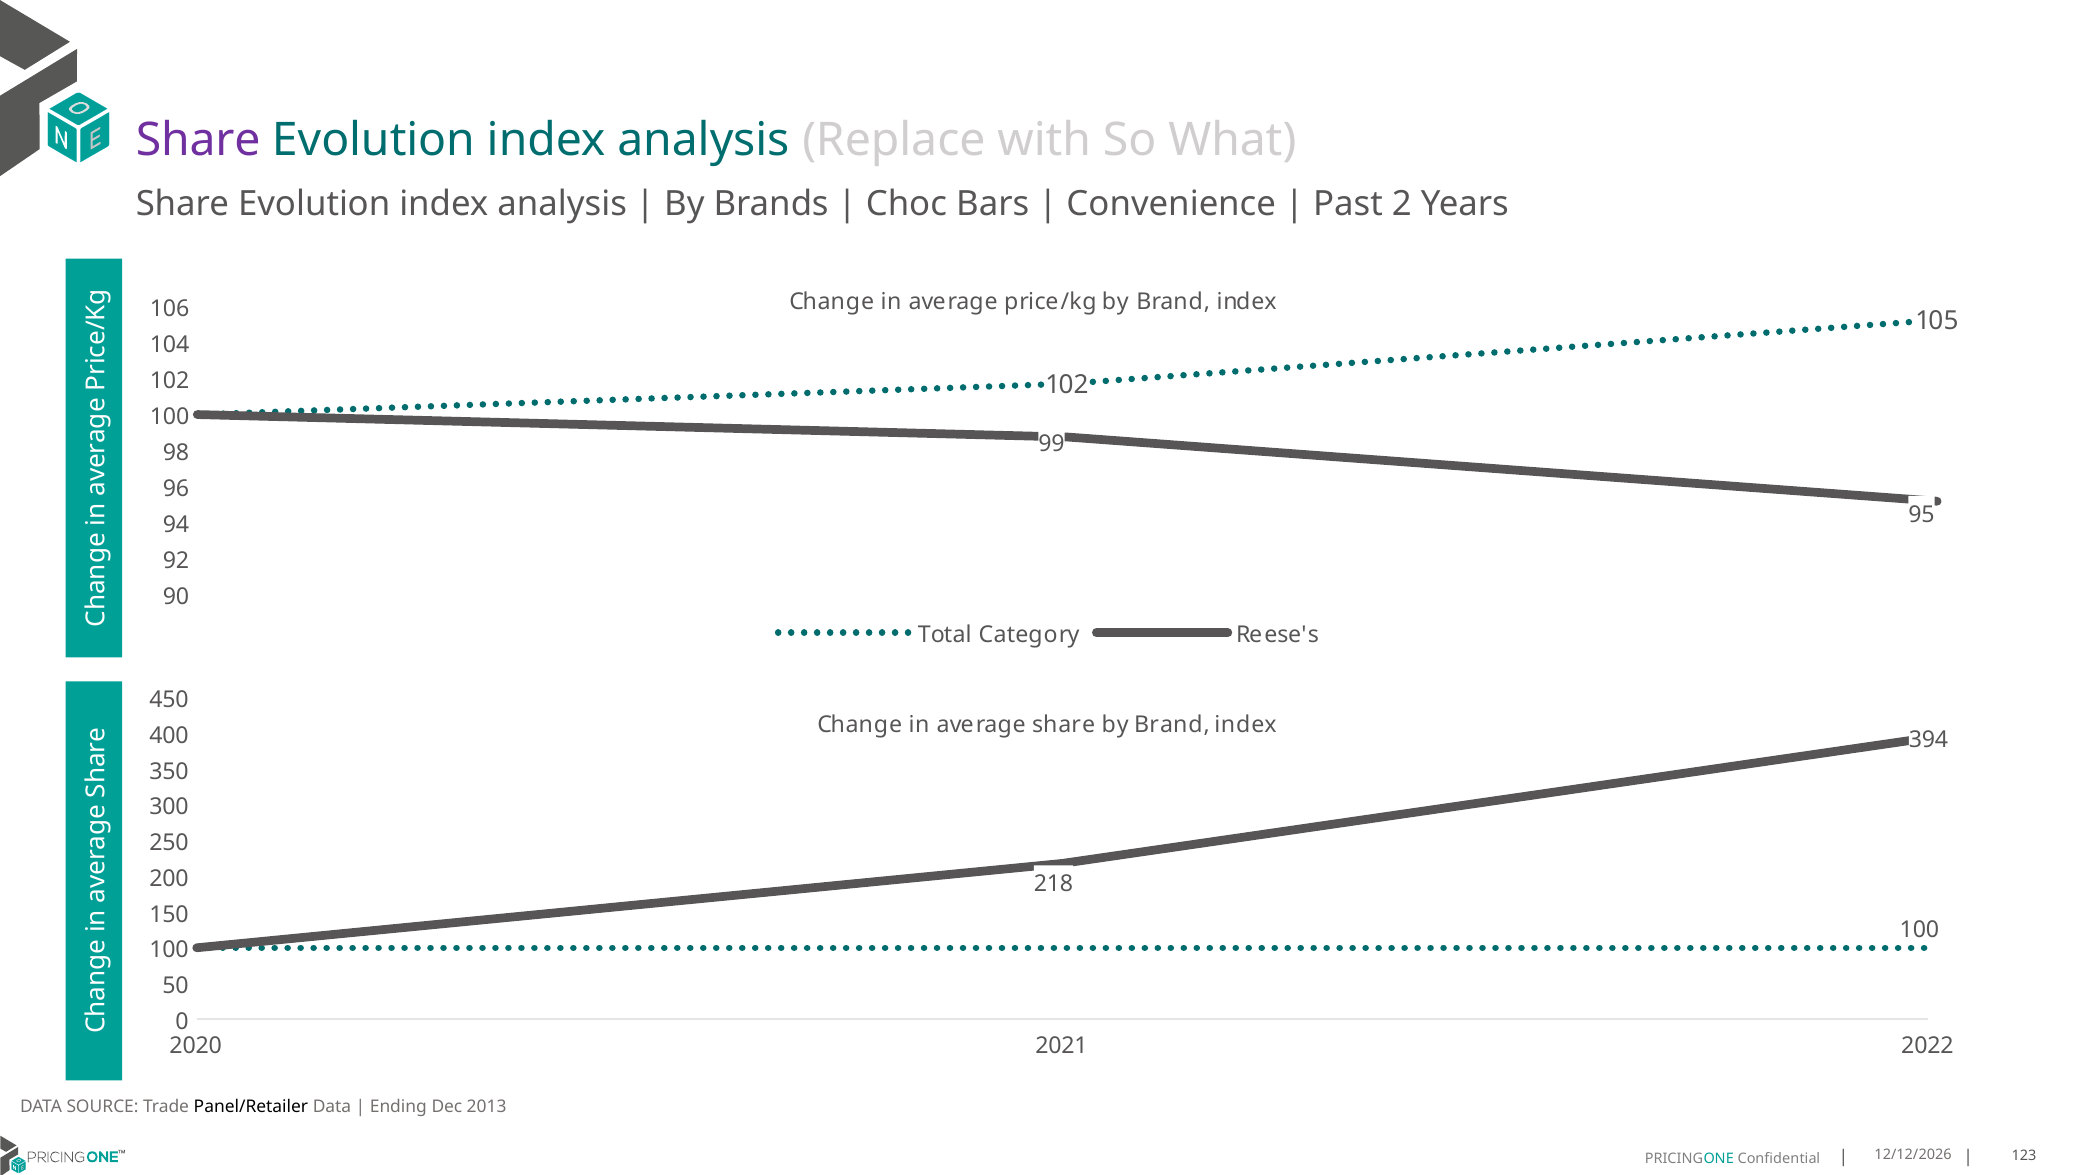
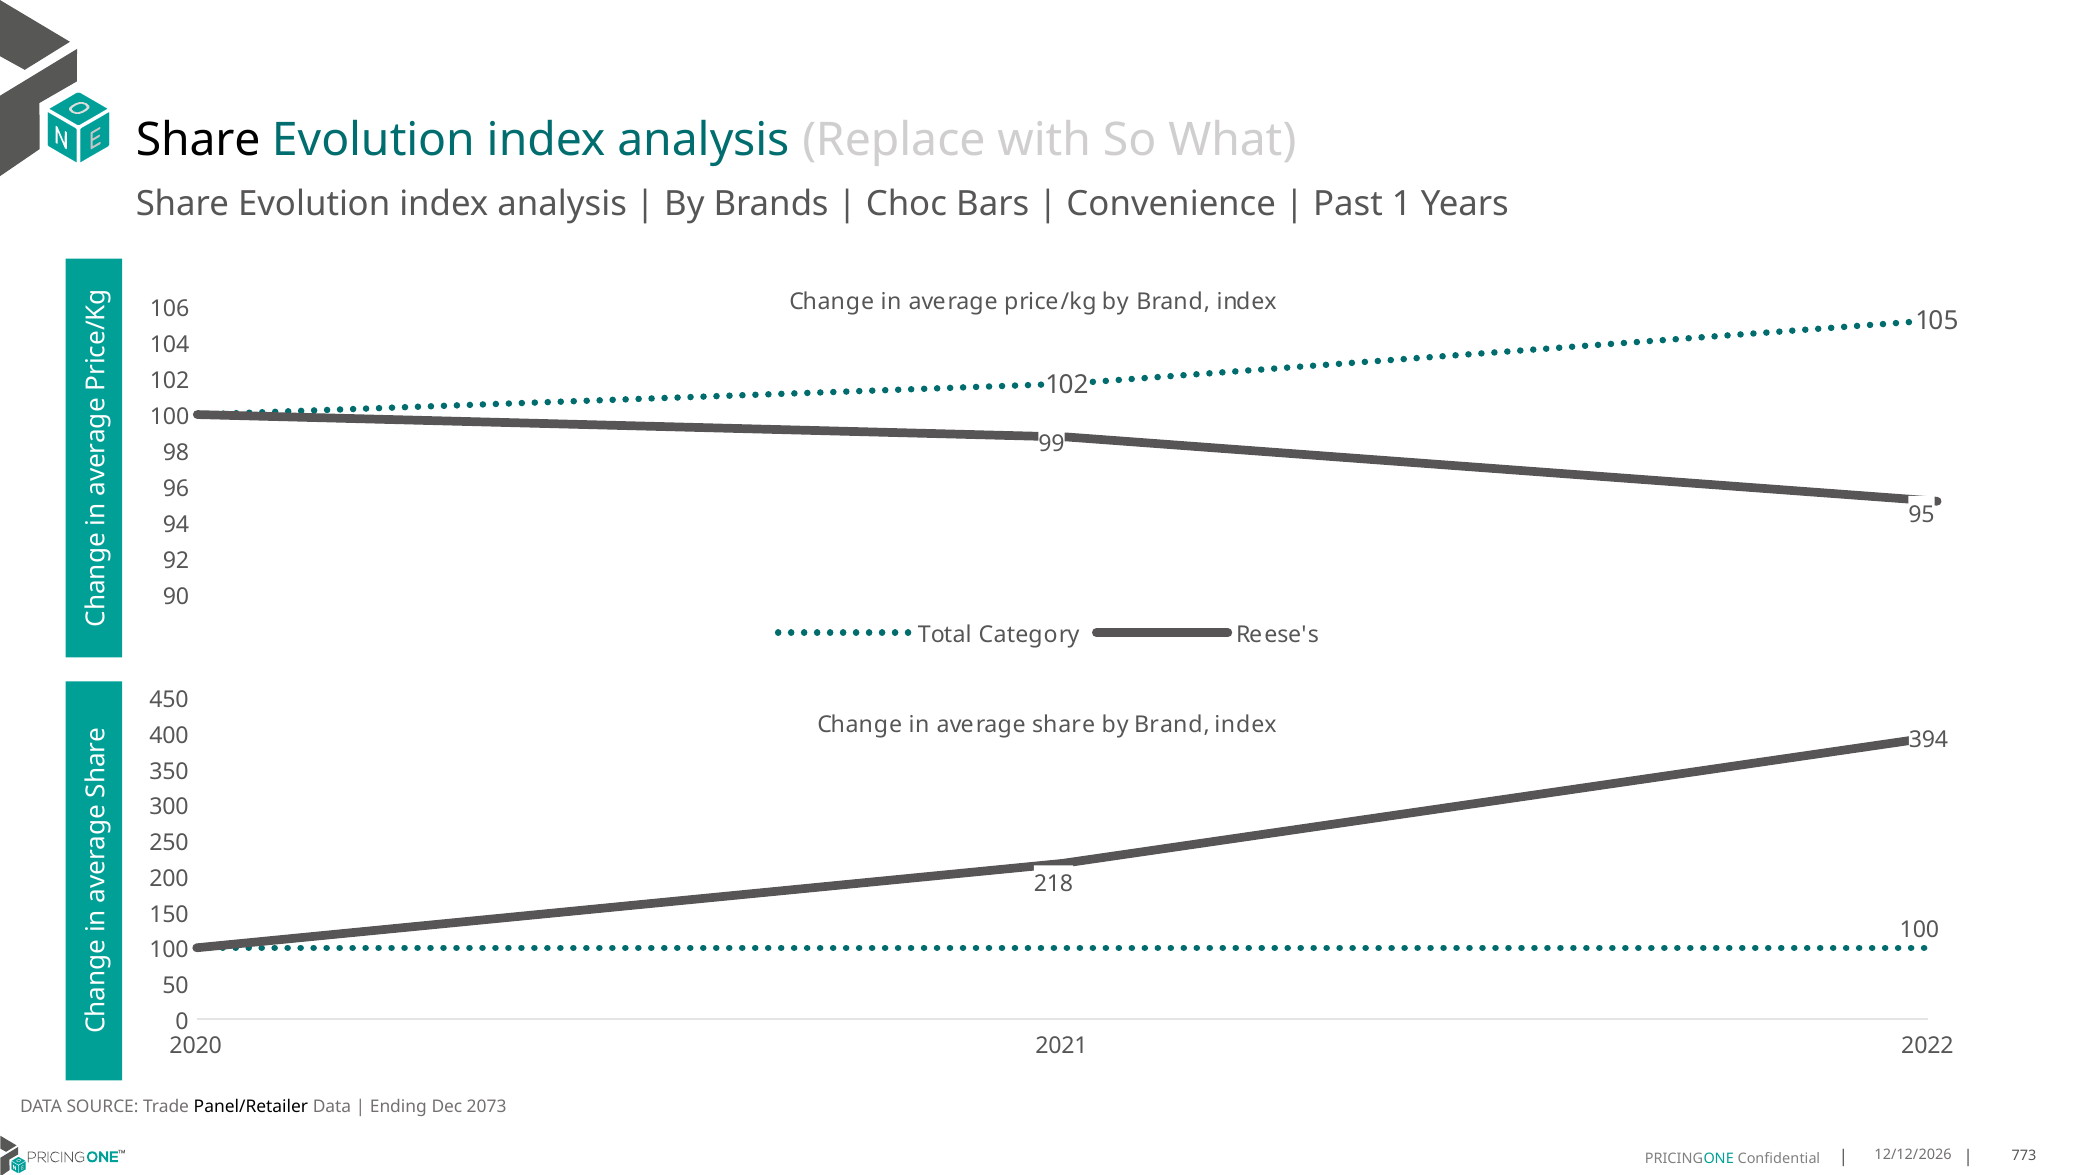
Share at (198, 140) colour: purple -> black
2: 2 -> 1
2013: 2013 -> 2073
123: 123 -> 773
